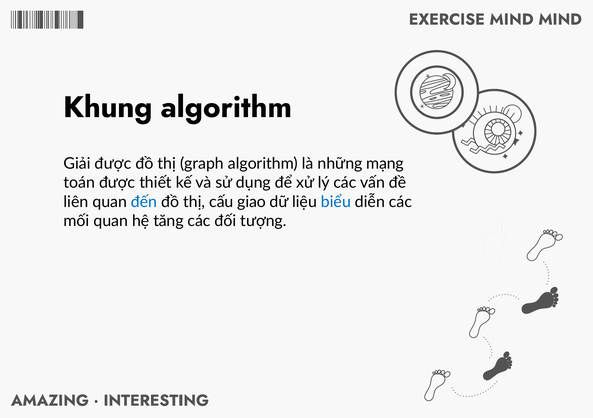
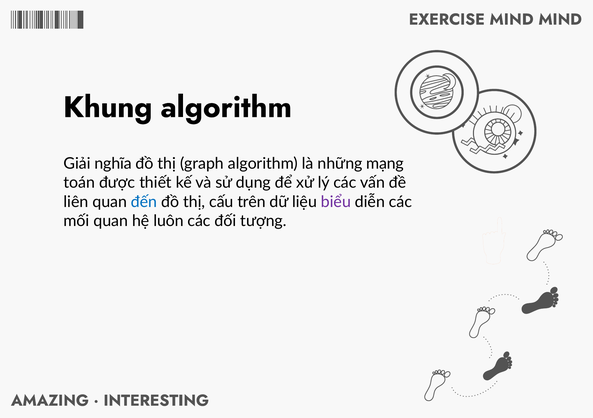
Giải được: được -> nghĩa
giao: giao -> trên
biểu colour: blue -> purple
tăng: tăng -> luôn
